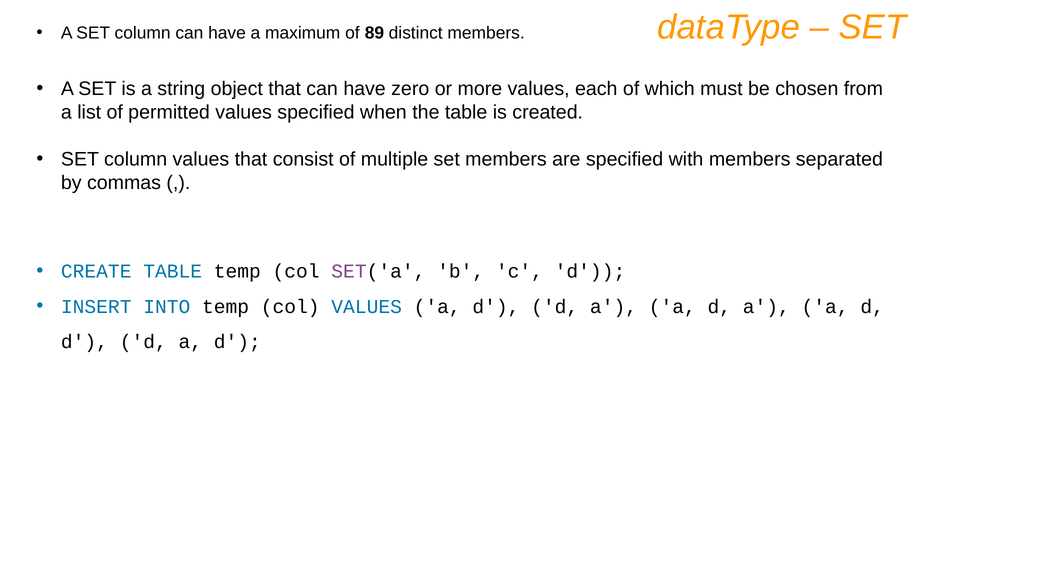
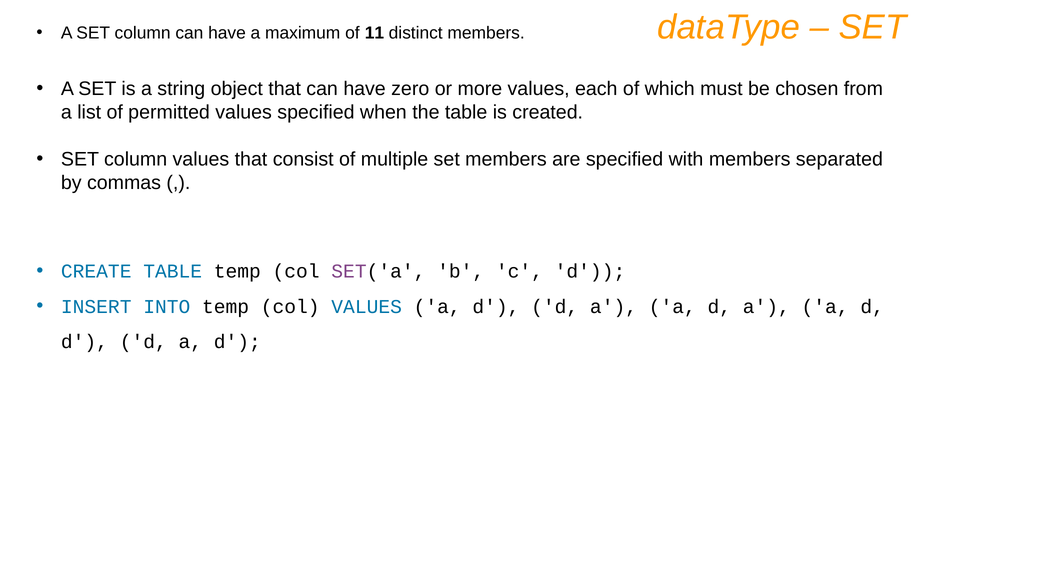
89: 89 -> 11
